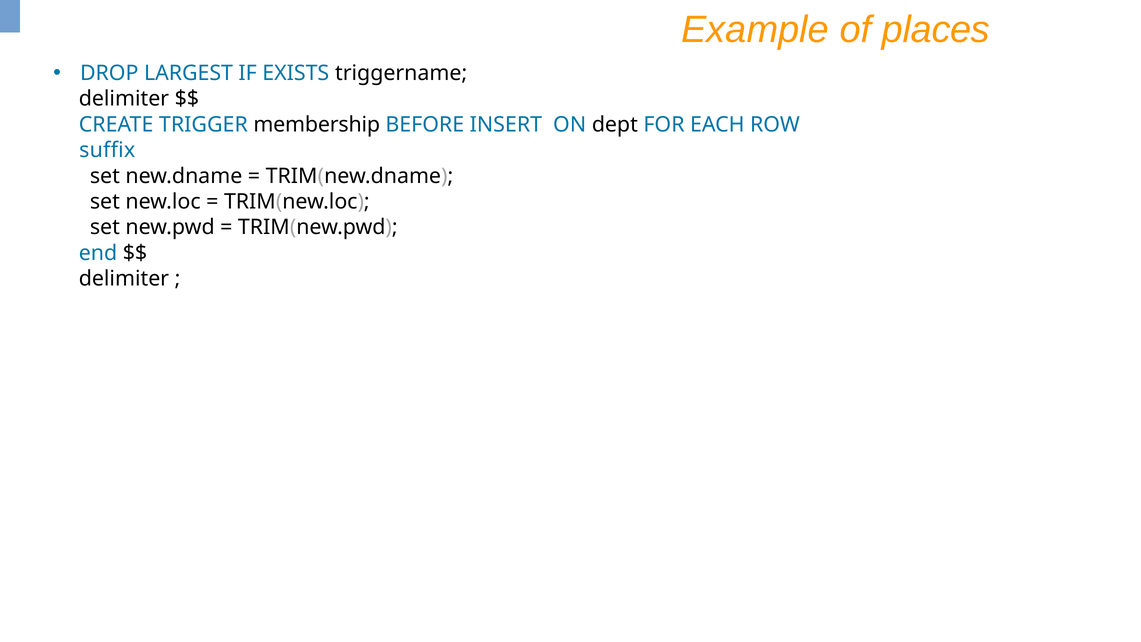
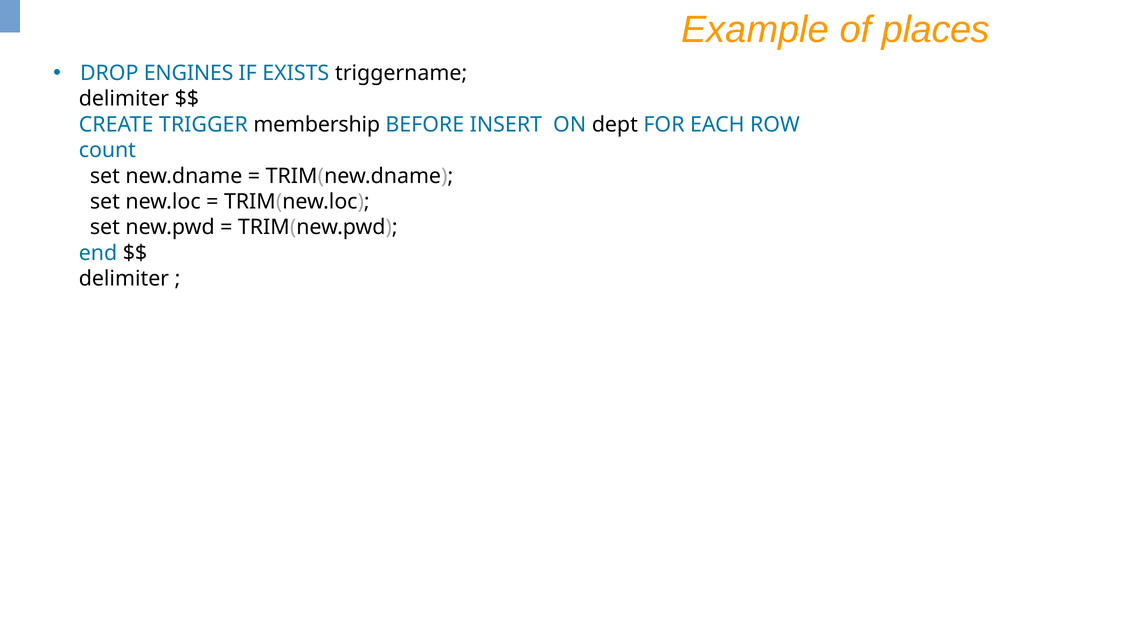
LARGEST: LARGEST -> ENGINES
suffix: suffix -> count
